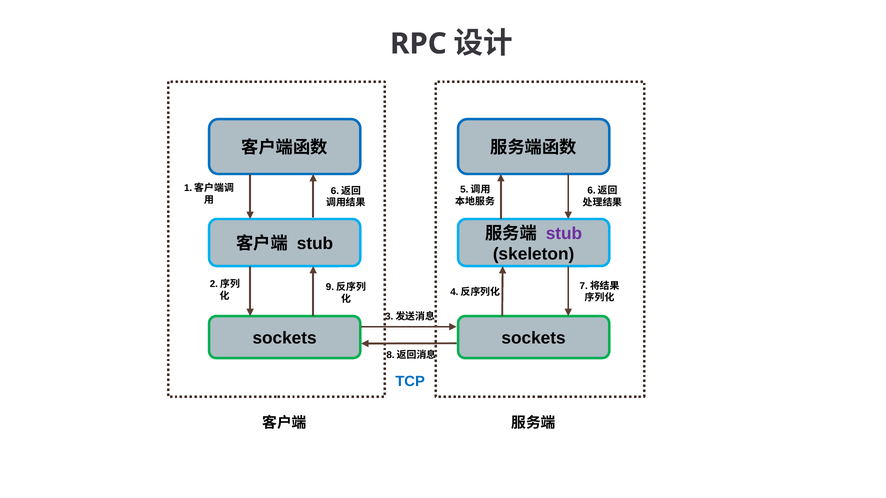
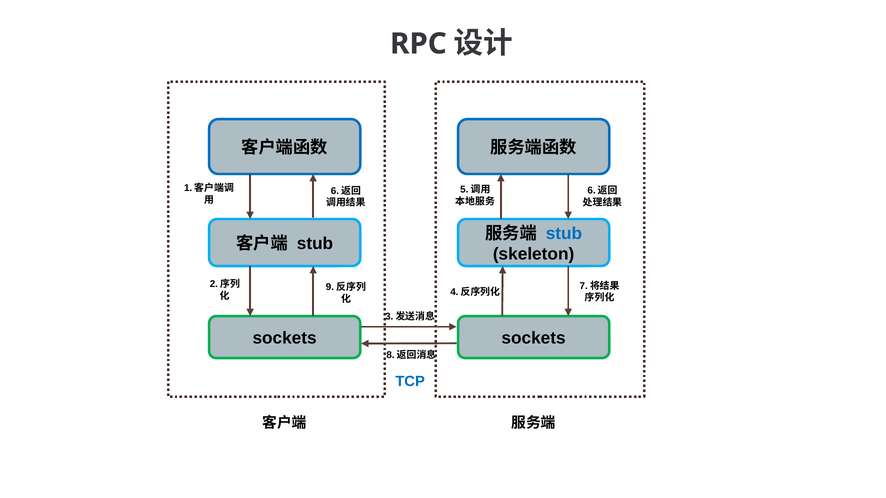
stub at (564, 234) colour: purple -> blue
